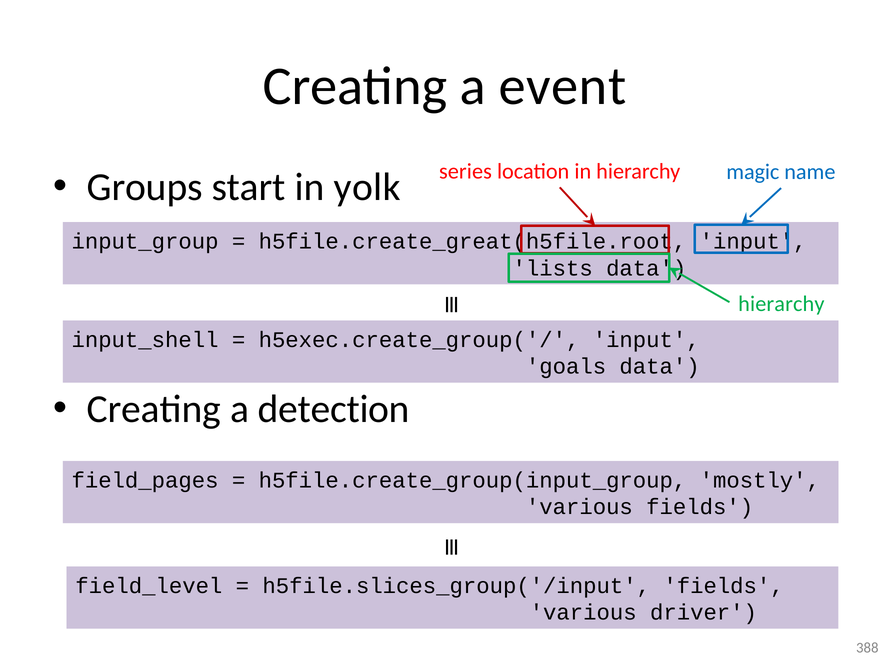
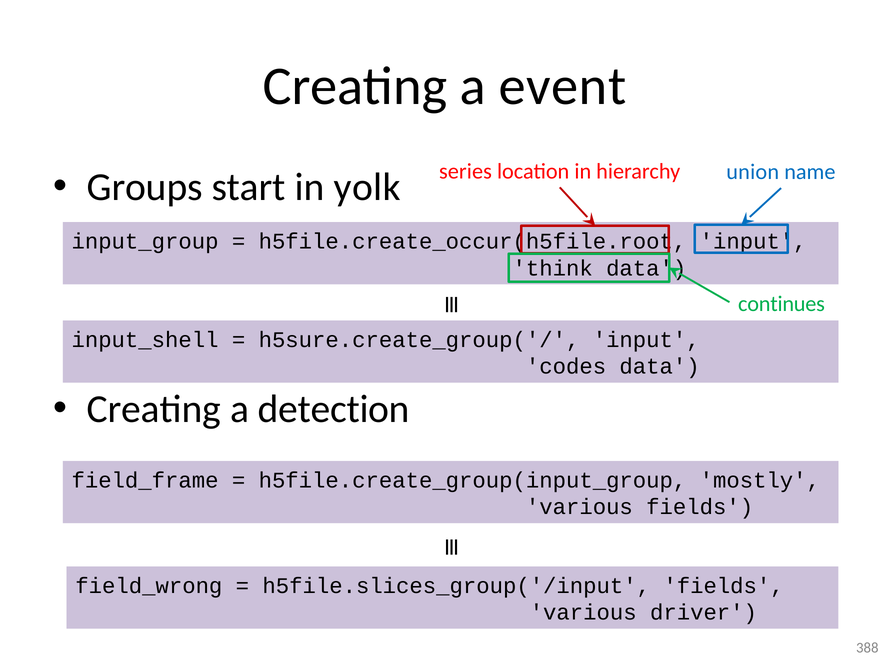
magic: magic -> union
h5file.create_great(h5file.root: h5file.create_great(h5file.root -> h5file.create_occur(h5file.root
lists: lists -> think
hierarchy at (781, 303): hierarchy -> continues
h5exec.create_group('/: h5exec.create_group('/ -> h5sure.create_group('/
goals: goals -> codes
field_pages: field_pages -> field_frame
field_level: field_level -> field_wrong
